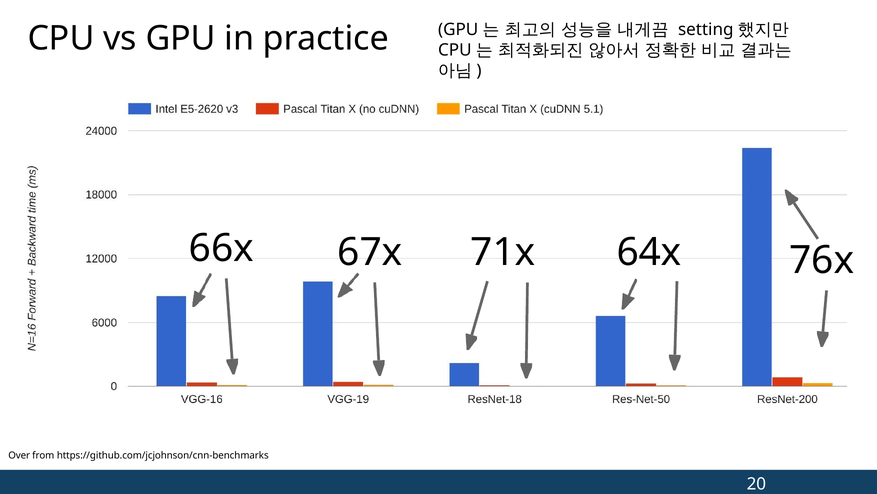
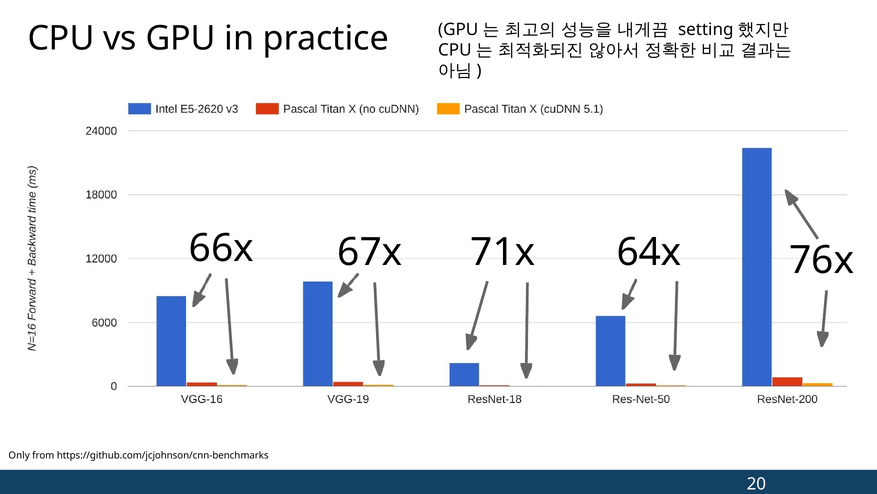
Over: Over -> Only
